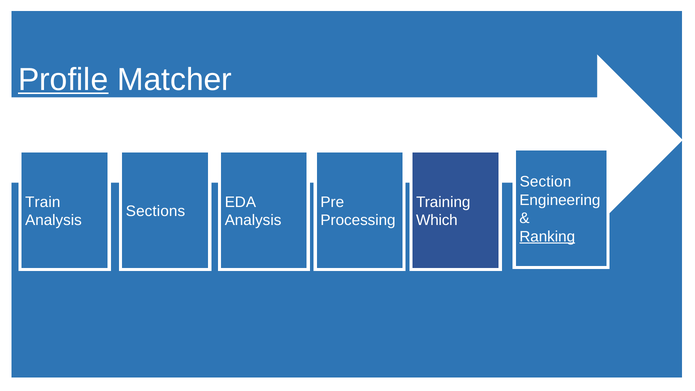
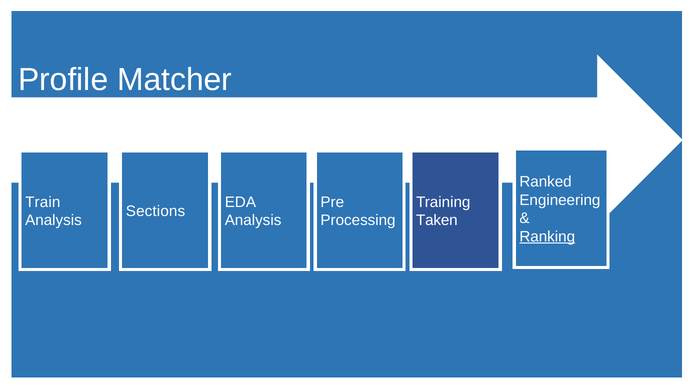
Profile underline: present -> none
Section: Section -> Ranked
Which: Which -> Taken
